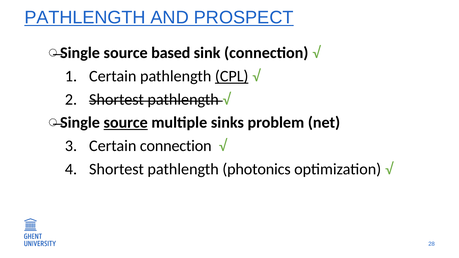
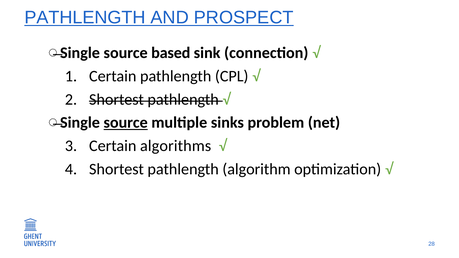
CPL underline: present -> none
Certain connection: connection -> algorithms
photonics: photonics -> algorithm
